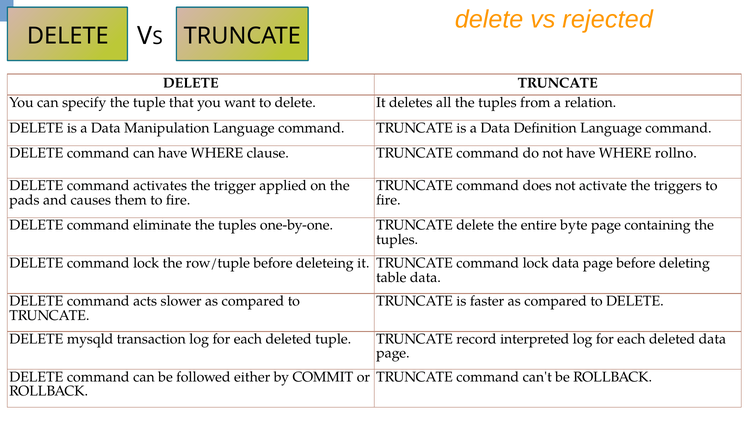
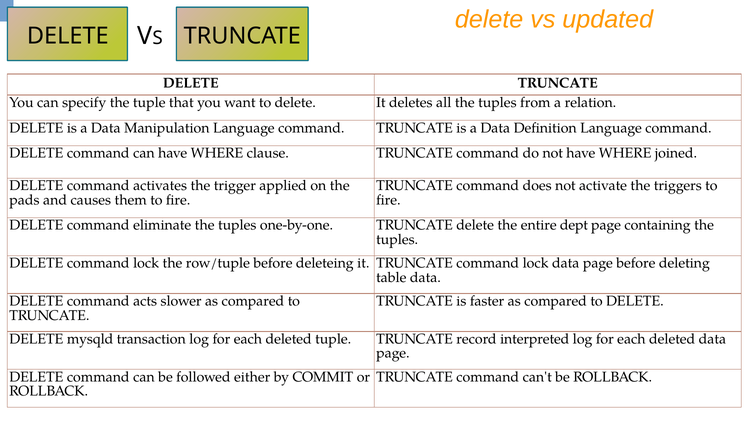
rejected: rejected -> updated
rollno: rollno -> joined
byte: byte -> dept
